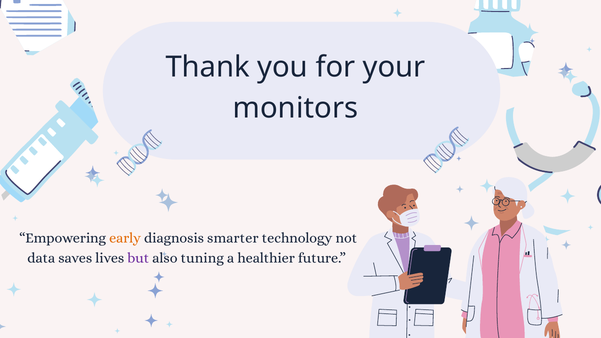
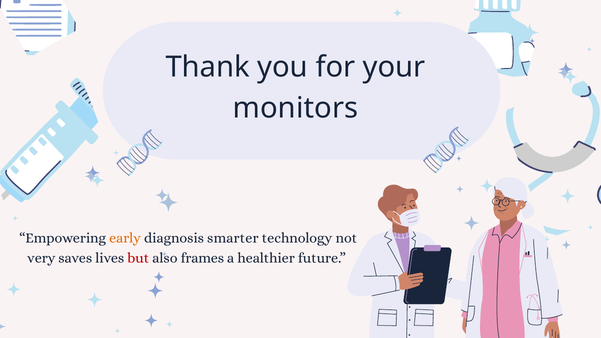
data: data -> very
but colour: purple -> red
tuning: tuning -> frames
